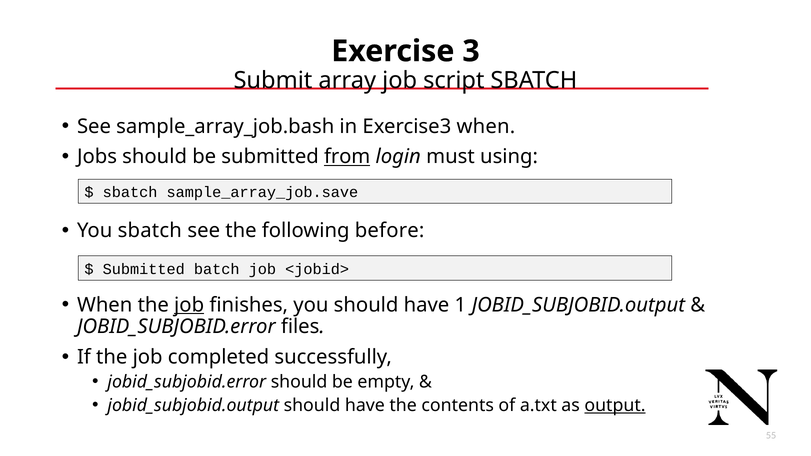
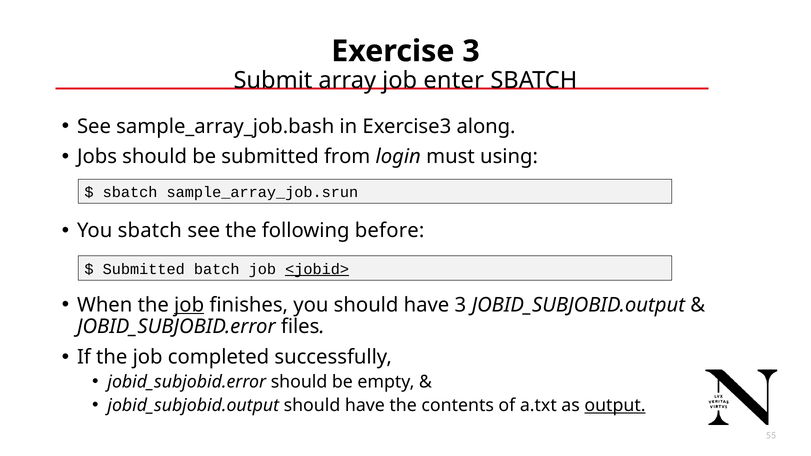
script: script -> enter
Exercise3 when: when -> along
from underline: present -> none
sample_array_job.save: sample_array_job.save -> sample_array_job.srun
<jobid> underline: none -> present
have 1: 1 -> 3
